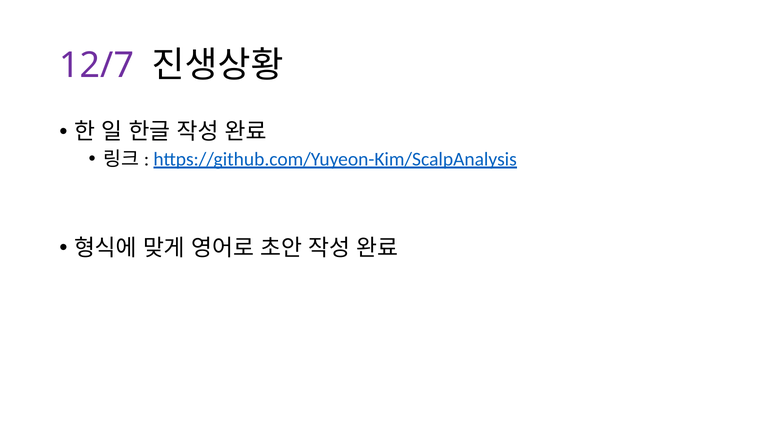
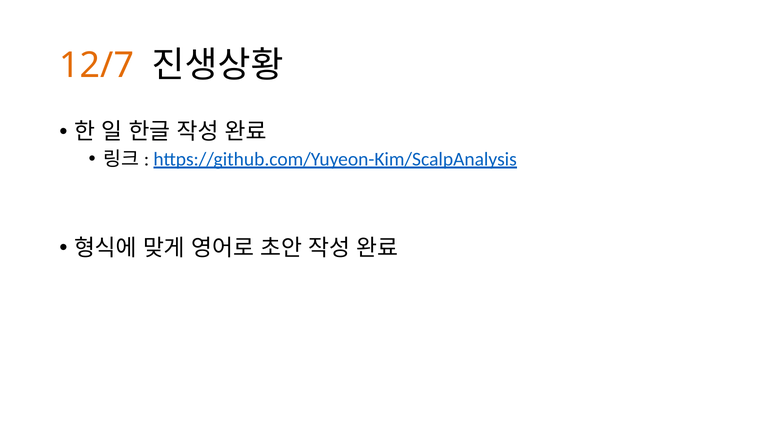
12/7 colour: purple -> orange
